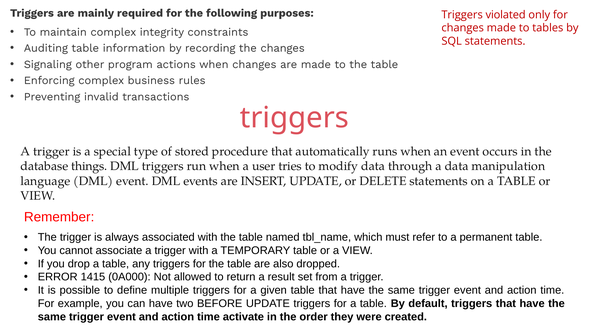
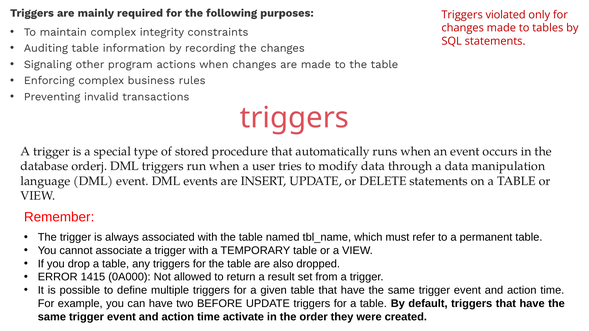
things: things -> orderj
